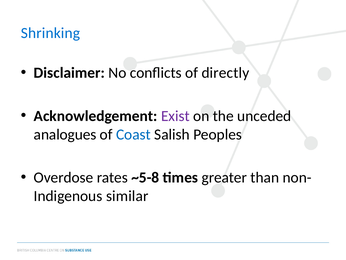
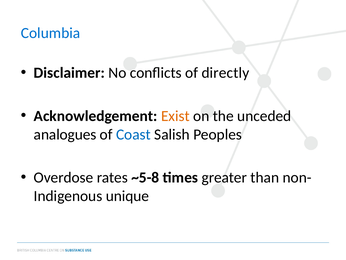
Shrinking: Shrinking -> Columbia
Exist colour: purple -> orange
similar: similar -> unique
